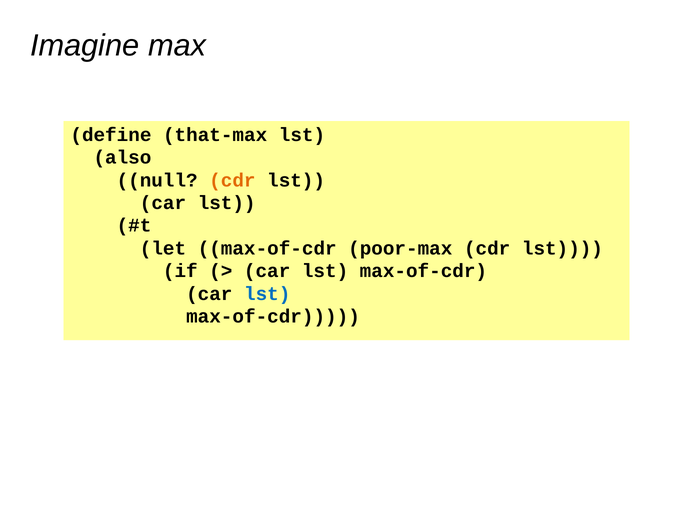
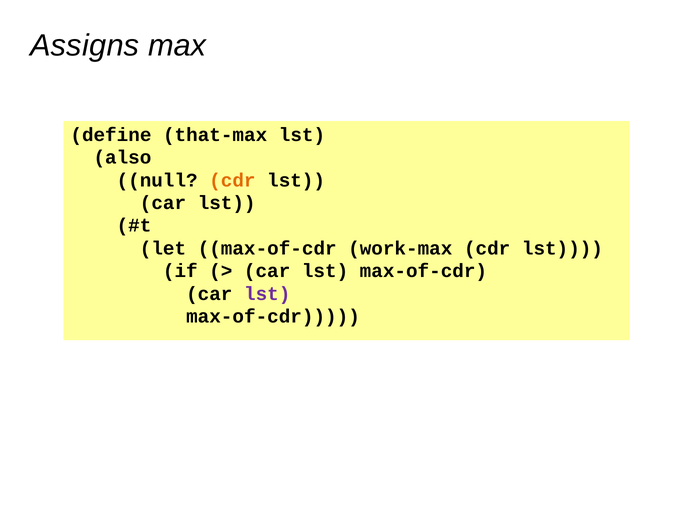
Imagine: Imagine -> Assigns
poor-max: poor-max -> work-max
lst at (267, 294) colour: blue -> purple
